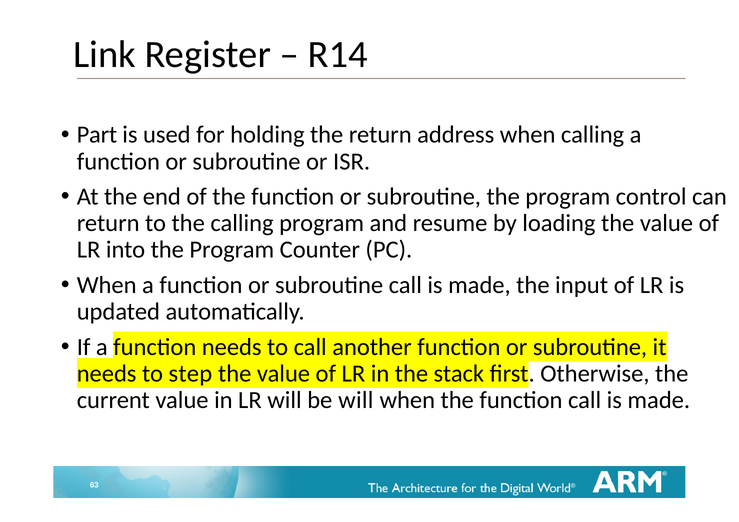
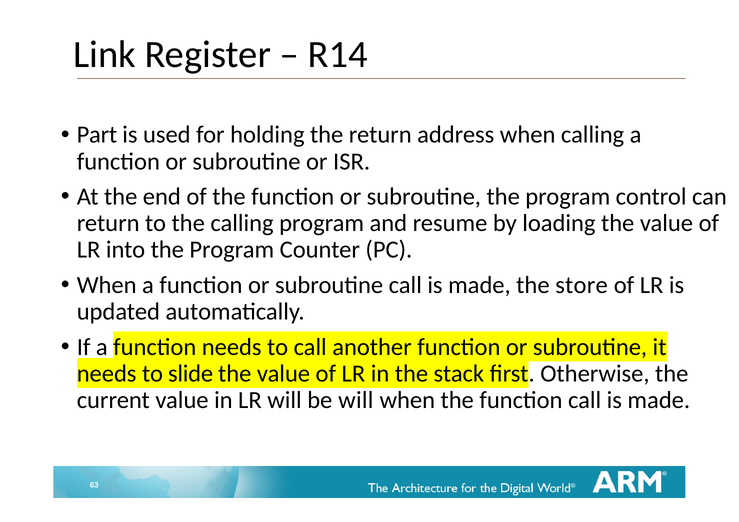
input: input -> store
step: step -> slide
